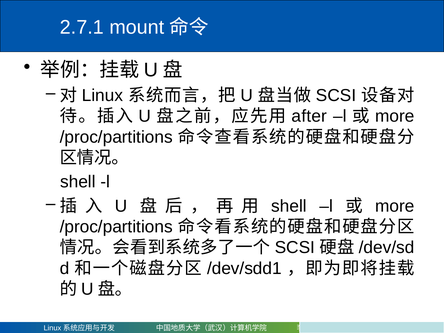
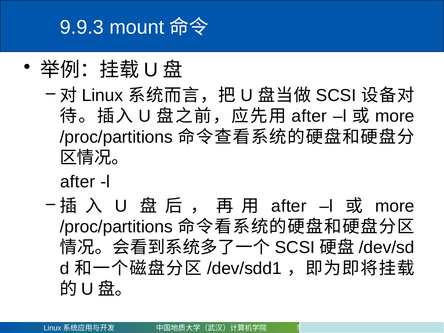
2.7.1: 2.7.1 -> 9.9.3
shell at (78, 182): shell -> after
shell at (289, 206): shell -> after
